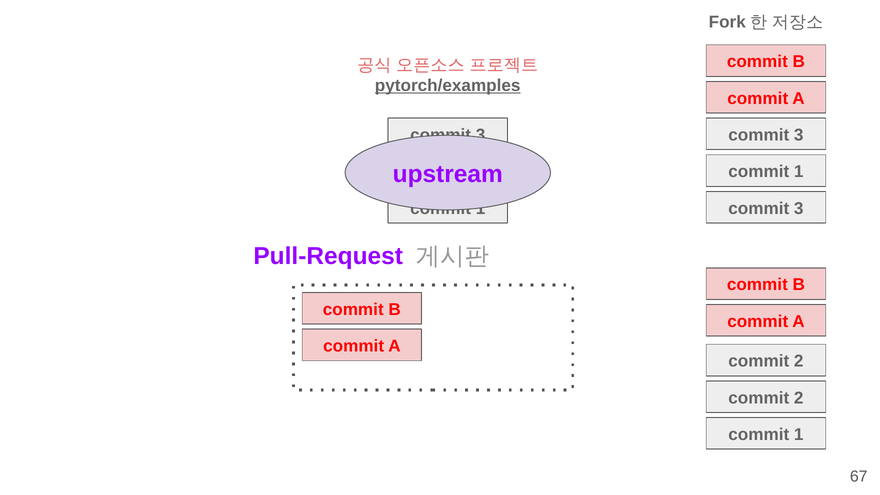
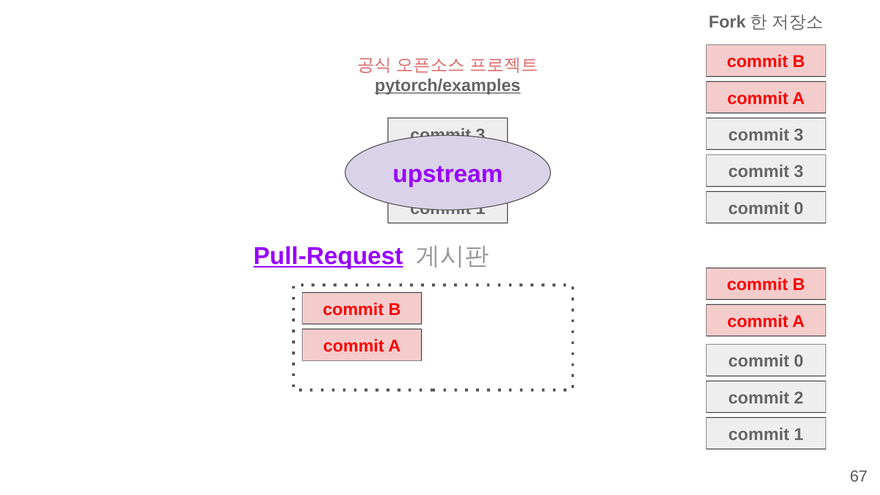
1 at (799, 172): 1 -> 3
3 at (799, 208): 3 -> 0
Pull-Request underline: none -> present
2 at (799, 361): 2 -> 0
